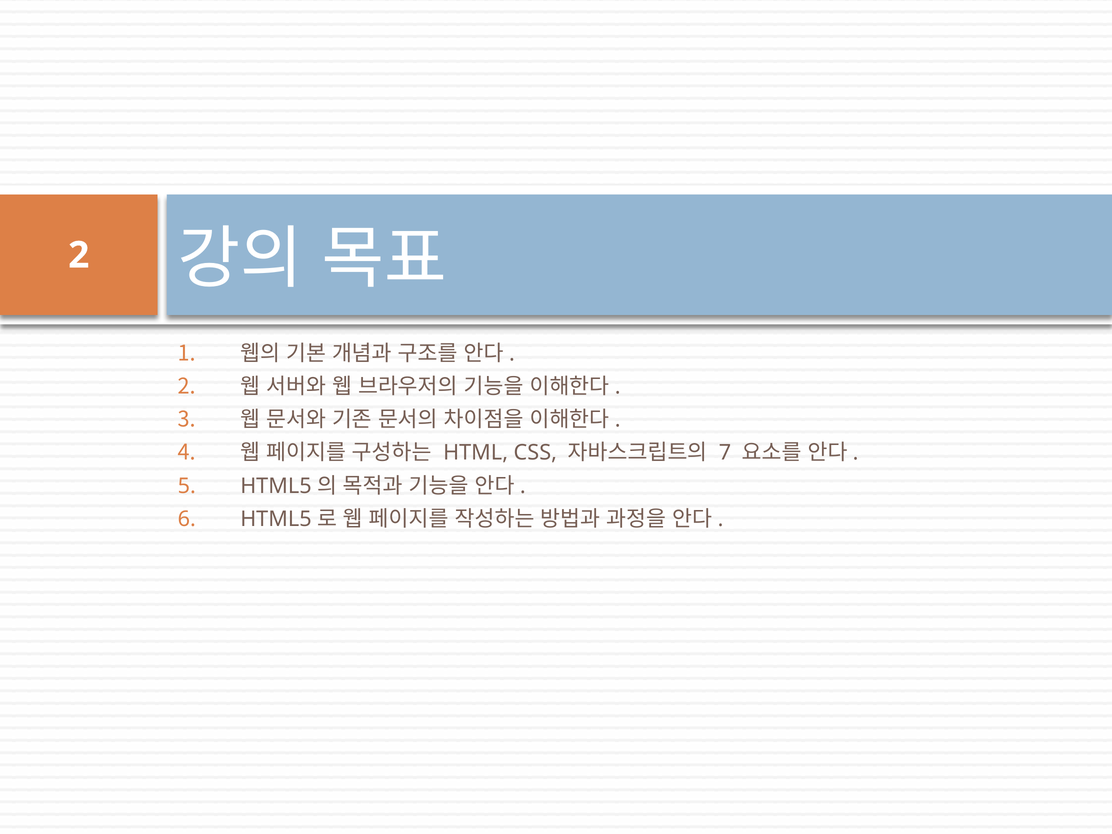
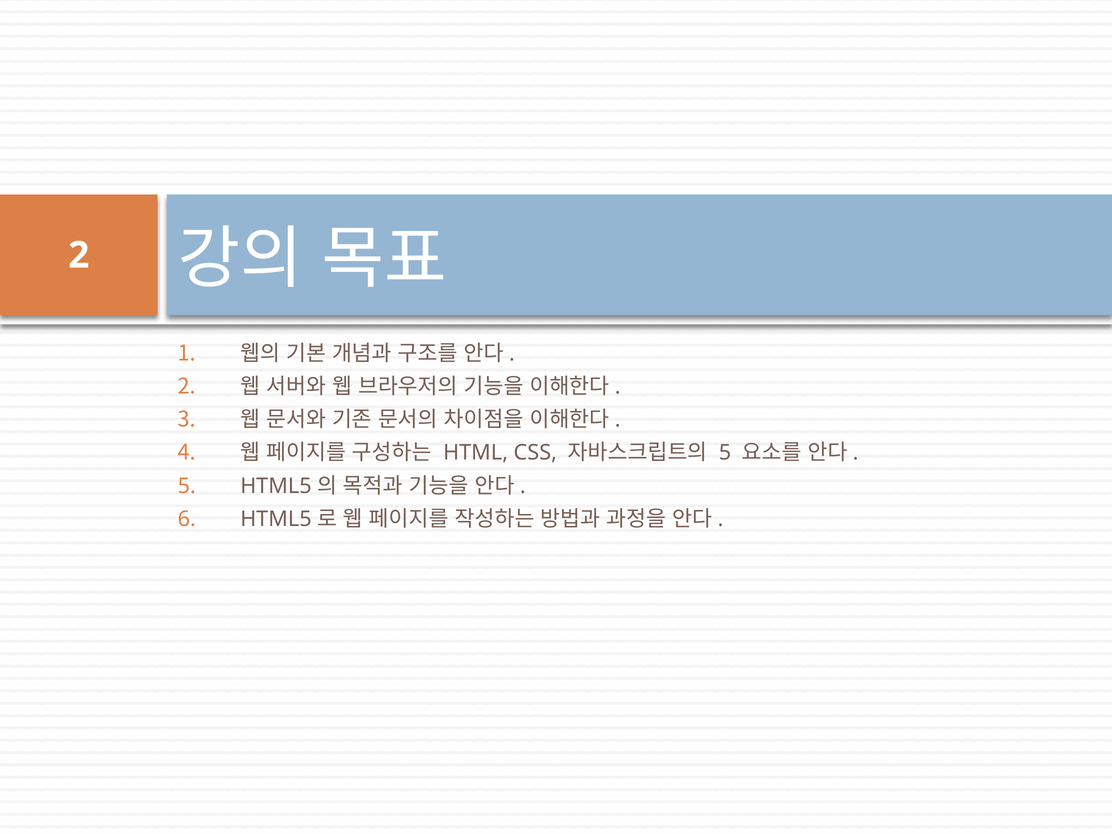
7 at (725, 453): 7 -> 5
